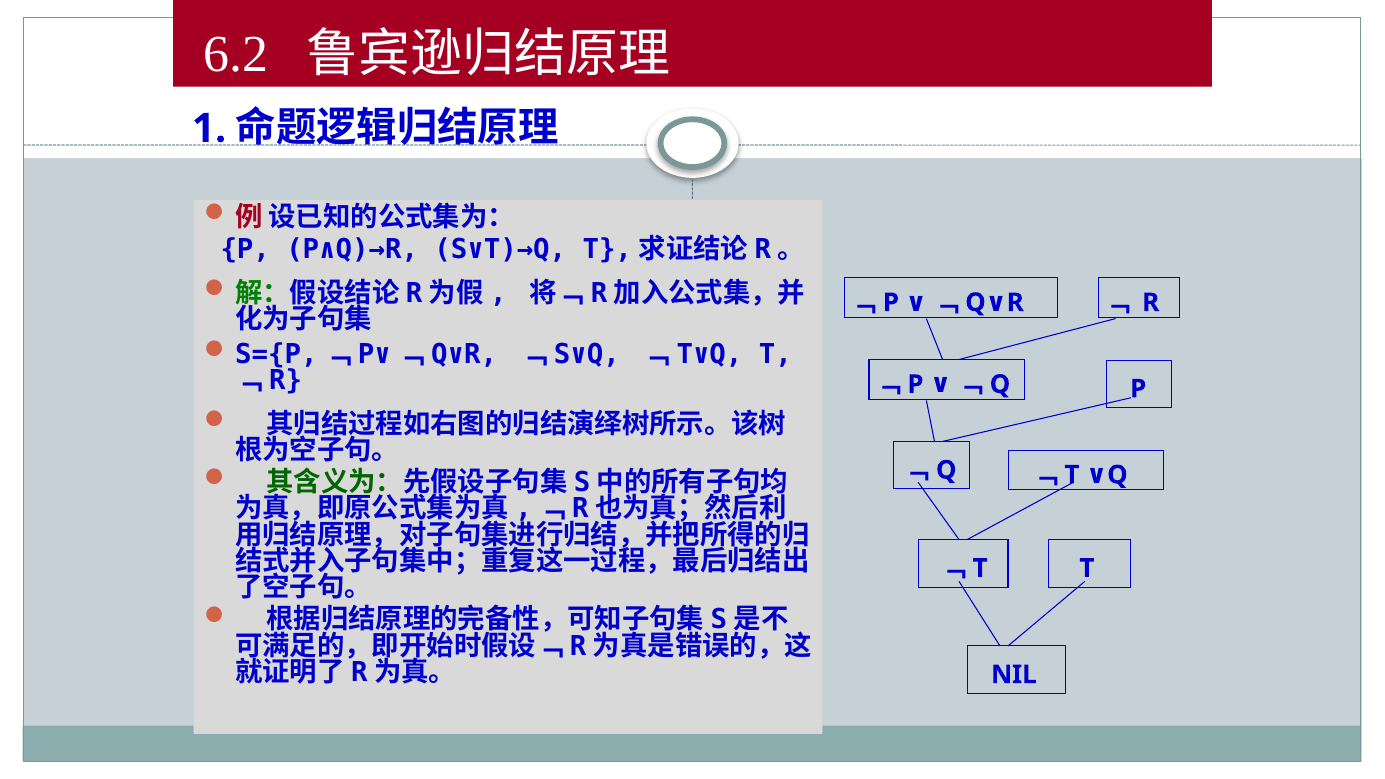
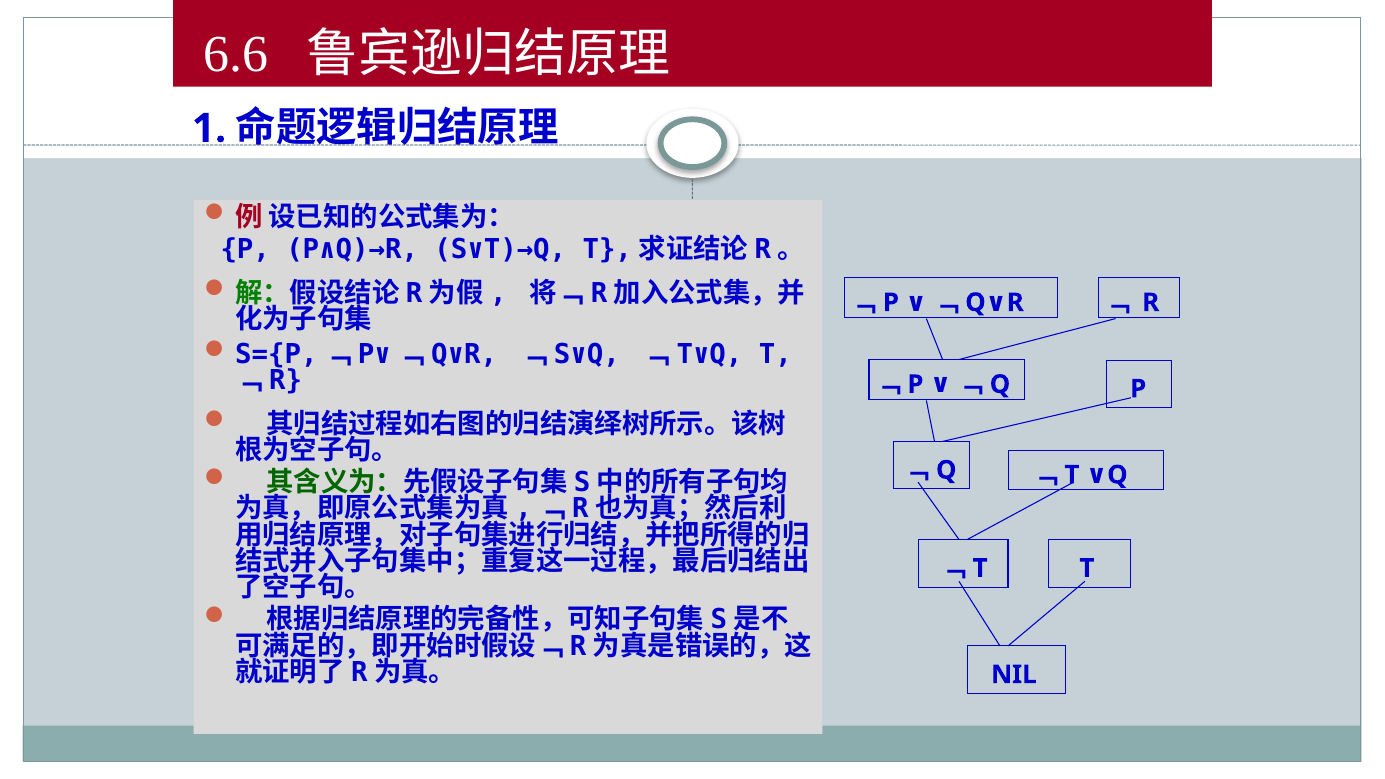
6.2: 6.2 -> 6.6
